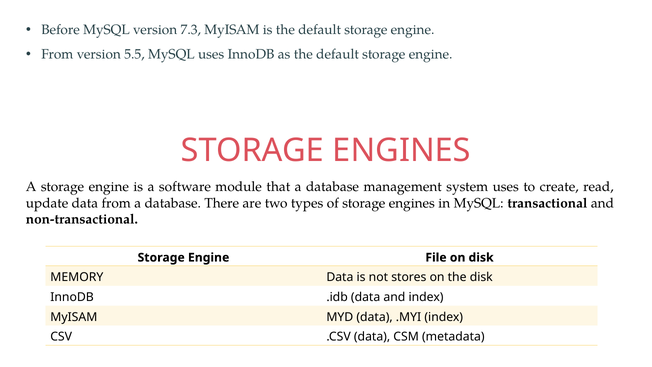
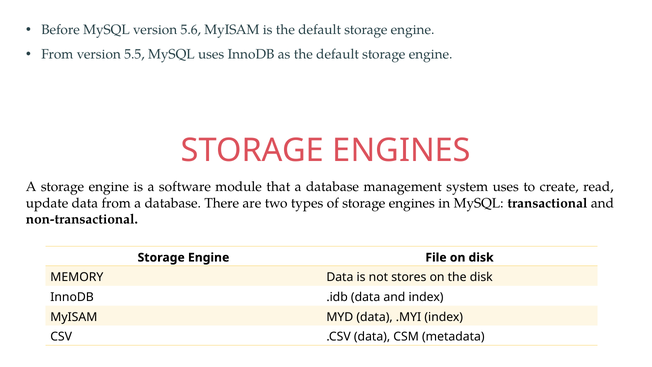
7.3: 7.3 -> 5.6
